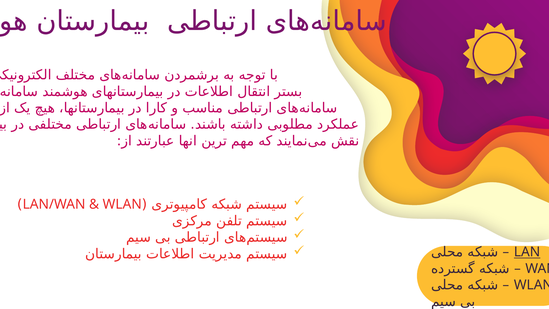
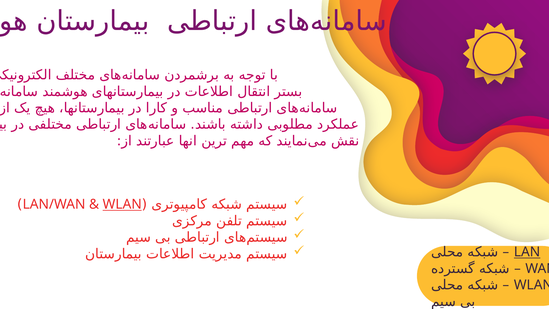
WLAN at (122, 204) underline: none -> present
